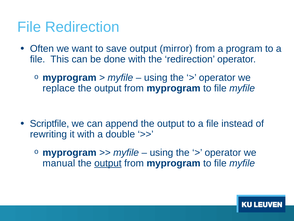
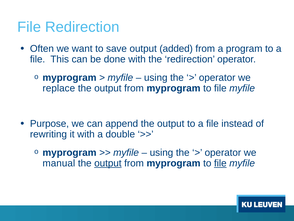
mirror: mirror -> added
Scriptfile: Scriptfile -> Purpose
file at (220, 163) underline: none -> present
